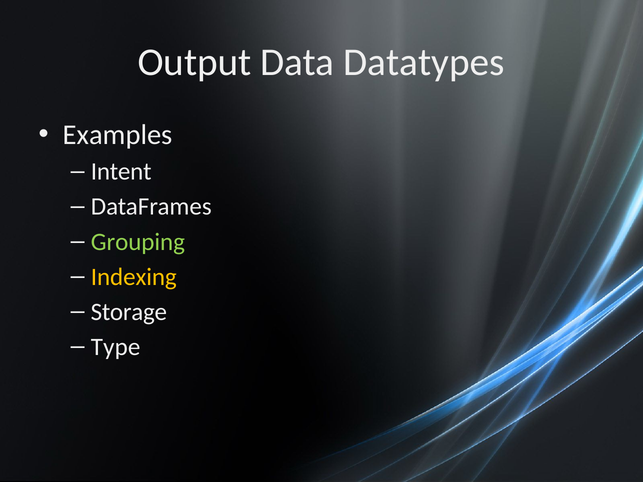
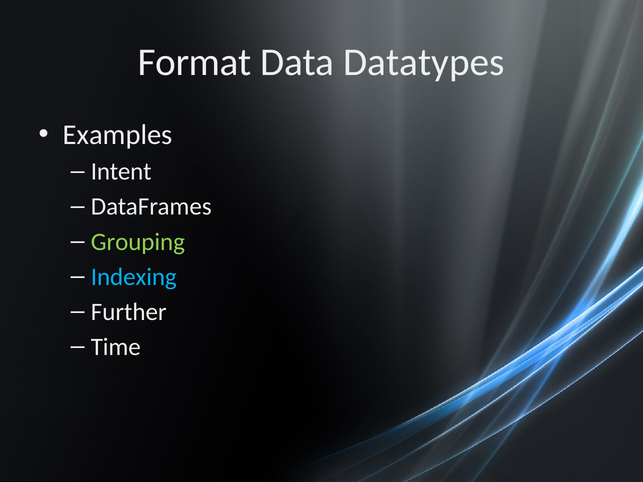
Output: Output -> Format
Indexing colour: yellow -> light blue
Storage: Storage -> Further
Type: Type -> Time
